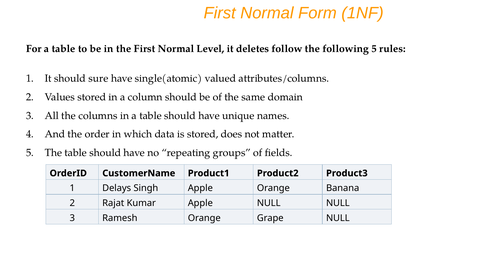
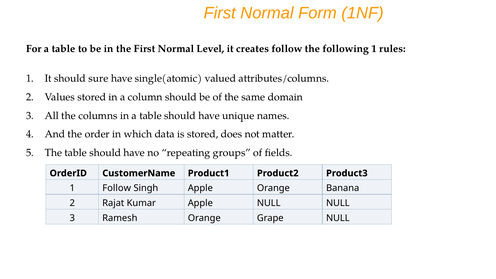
deletes: deletes -> creates
following 5: 5 -> 1
1 Delays: Delays -> Follow
